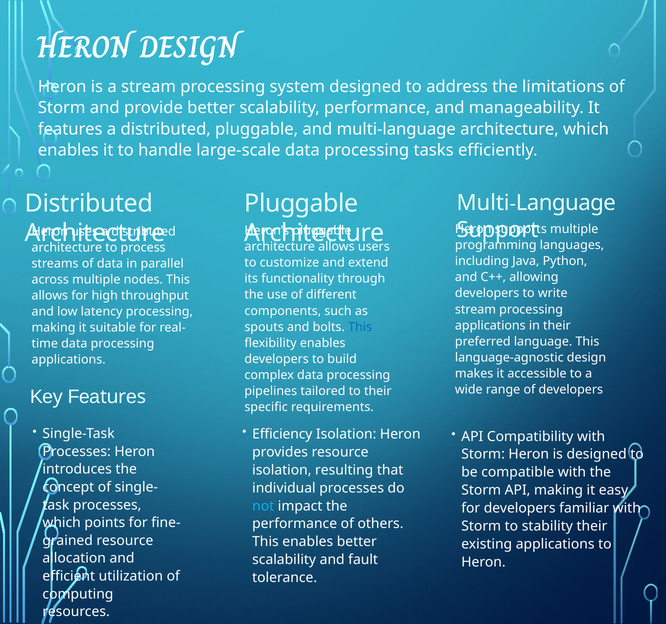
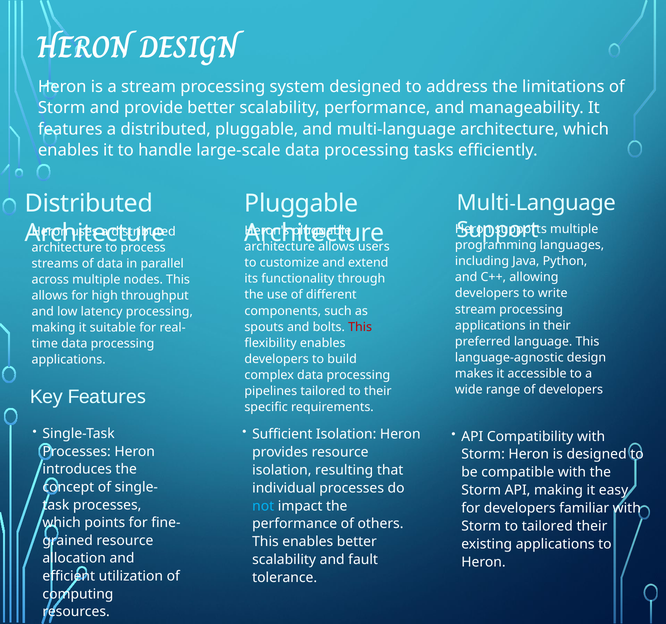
This at (360, 327) colour: blue -> red
Efficiency: Efficiency -> Sufficient
to stability: stability -> tailored
